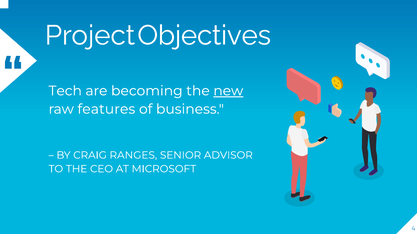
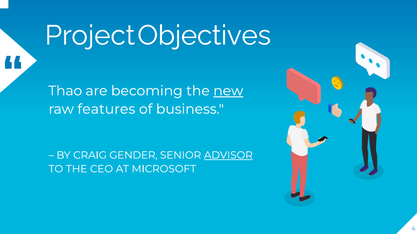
Tech: Tech -> Thao
RANGES: RANGES -> GENDER
ADVISOR underline: none -> present
